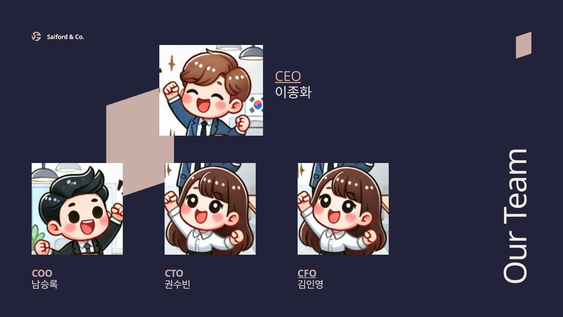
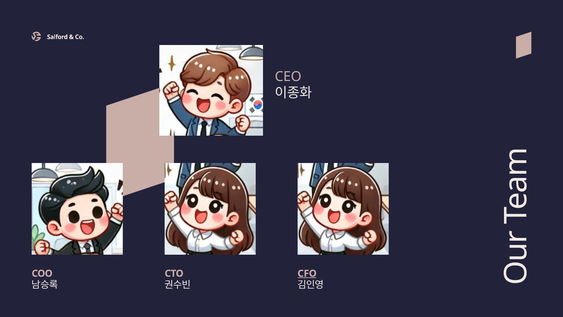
CEO underline: present -> none
